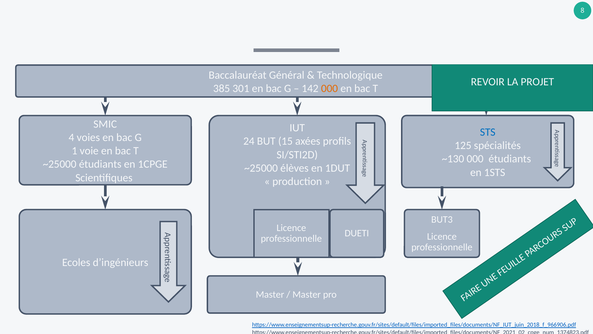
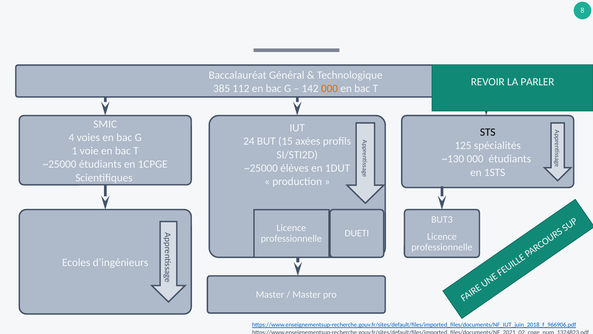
PROJET: PROJET -> PARLER
301: 301 -> 112
STS colour: blue -> black
